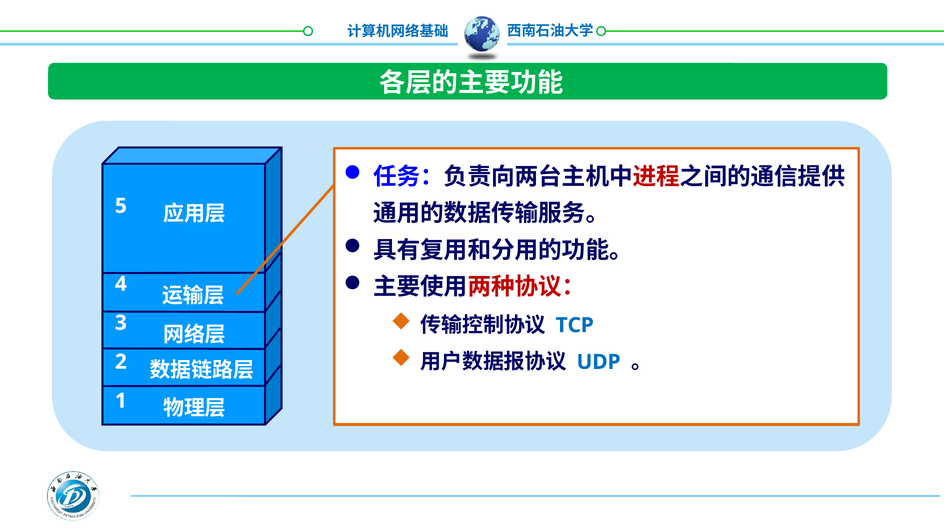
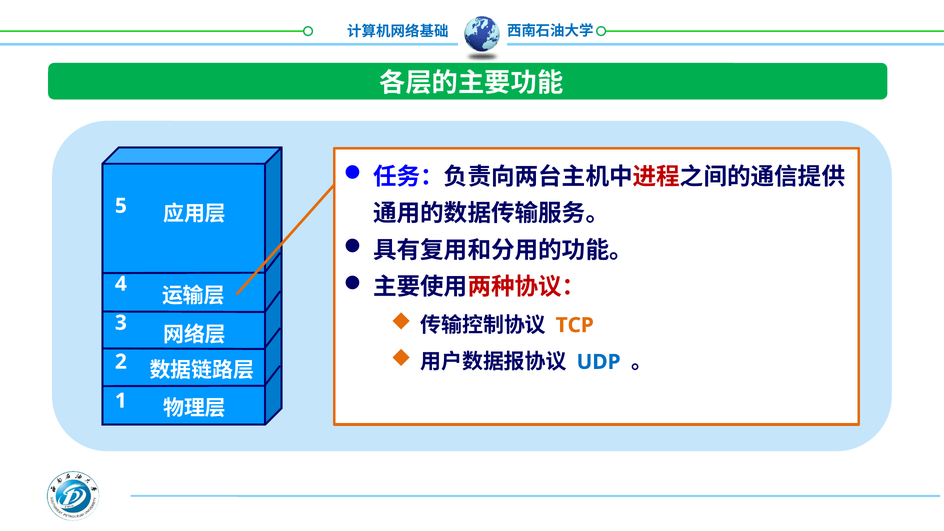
TCP colour: blue -> orange
